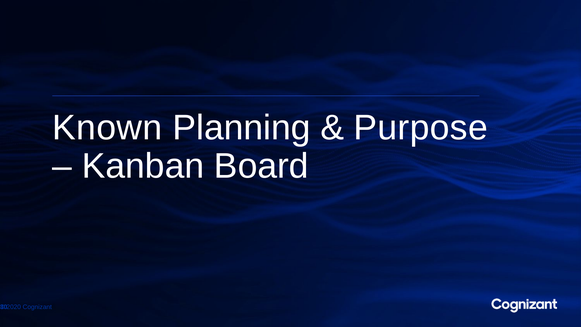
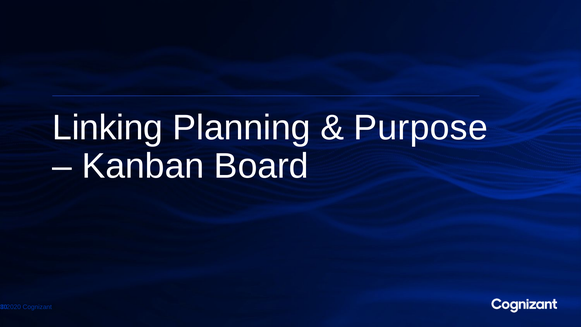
Known: Known -> Linking
